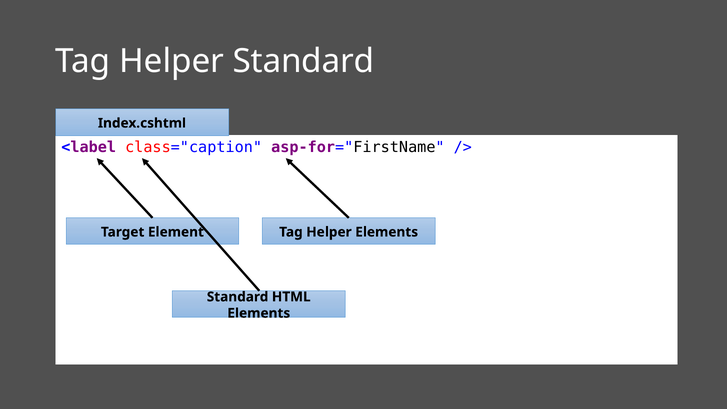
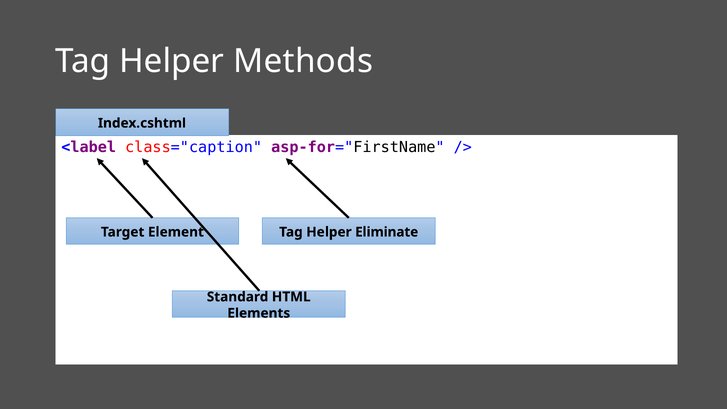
Helper Standard: Standard -> Methods
Helper Elements: Elements -> Eliminate
